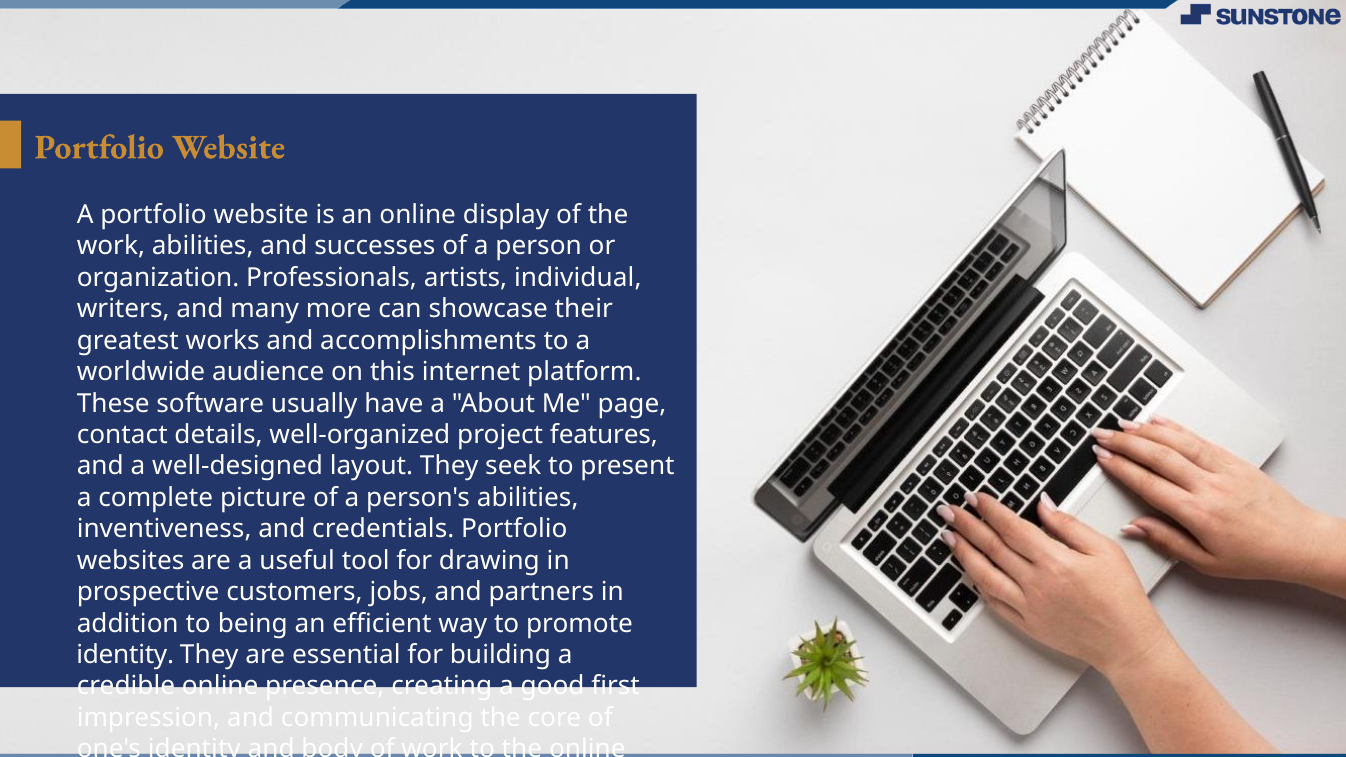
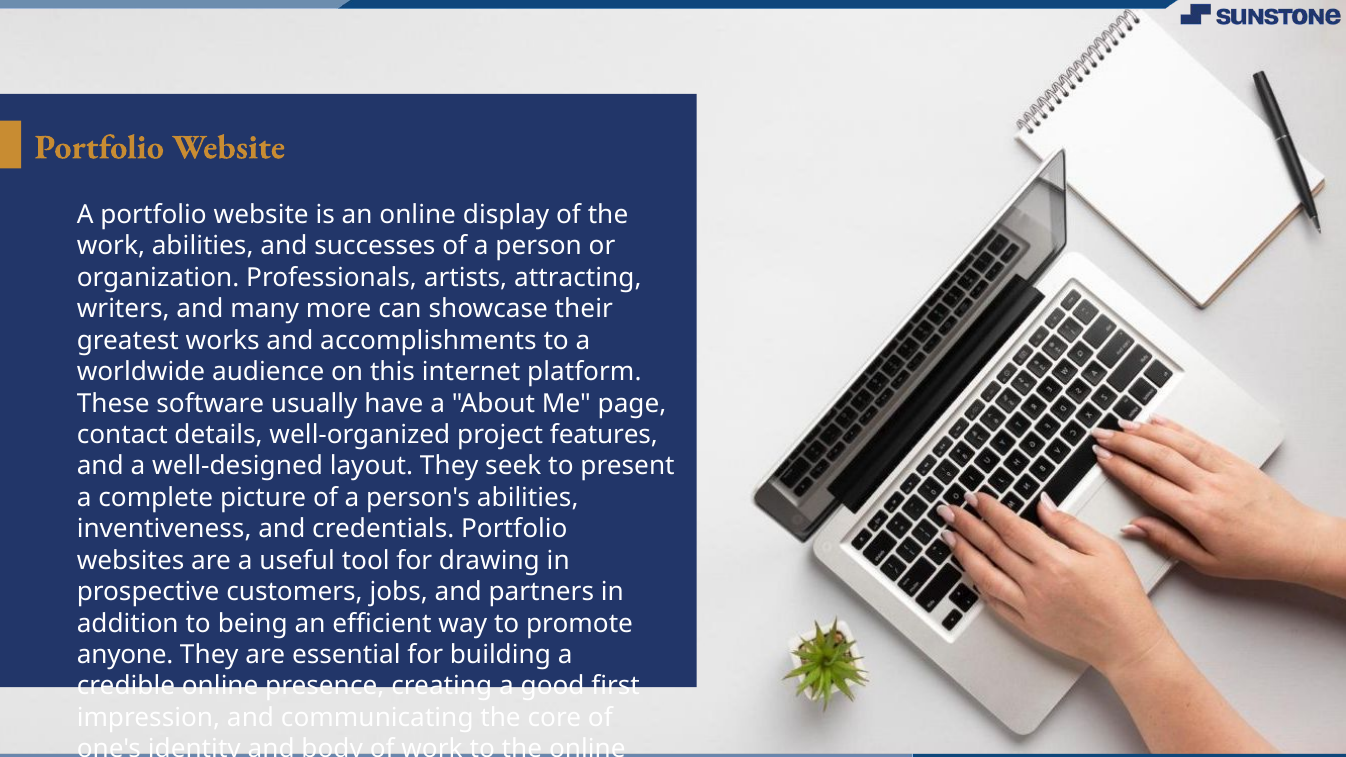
individual: individual -> attracting
identity at (125, 655): identity -> anyone
